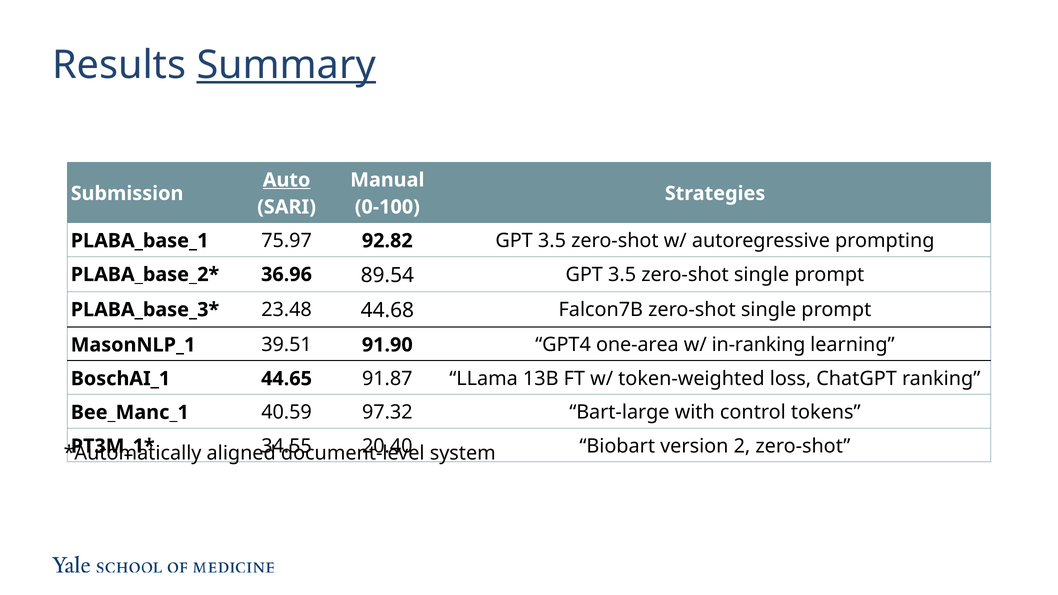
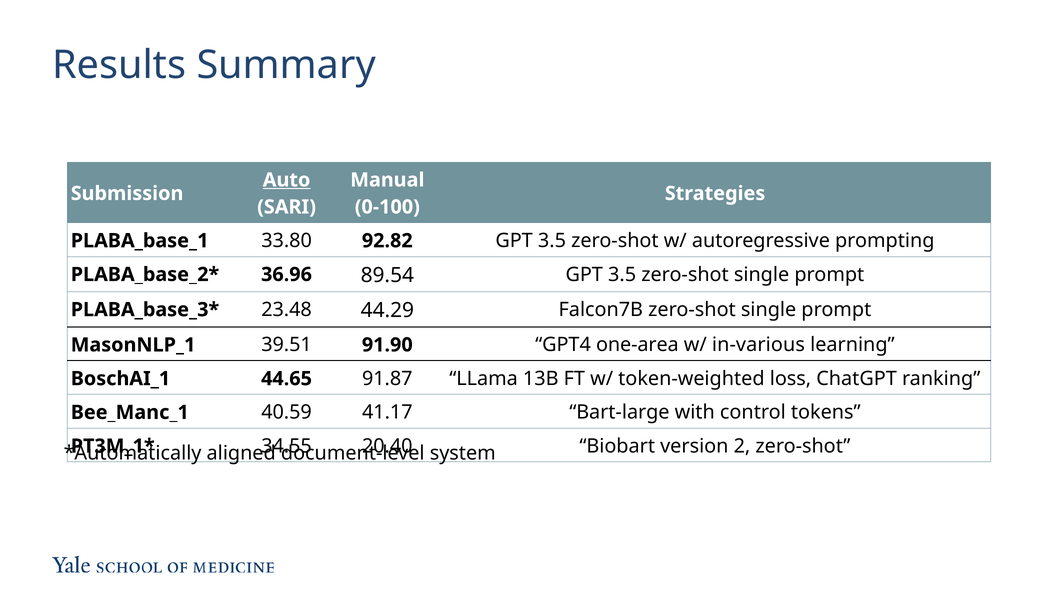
Summary underline: present -> none
75.97: 75.97 -> 33.80
44.68: 44.68 -> 44.29
in-ranking: in-ranking -> in-various
97.32: 97.32 -> 41.17
